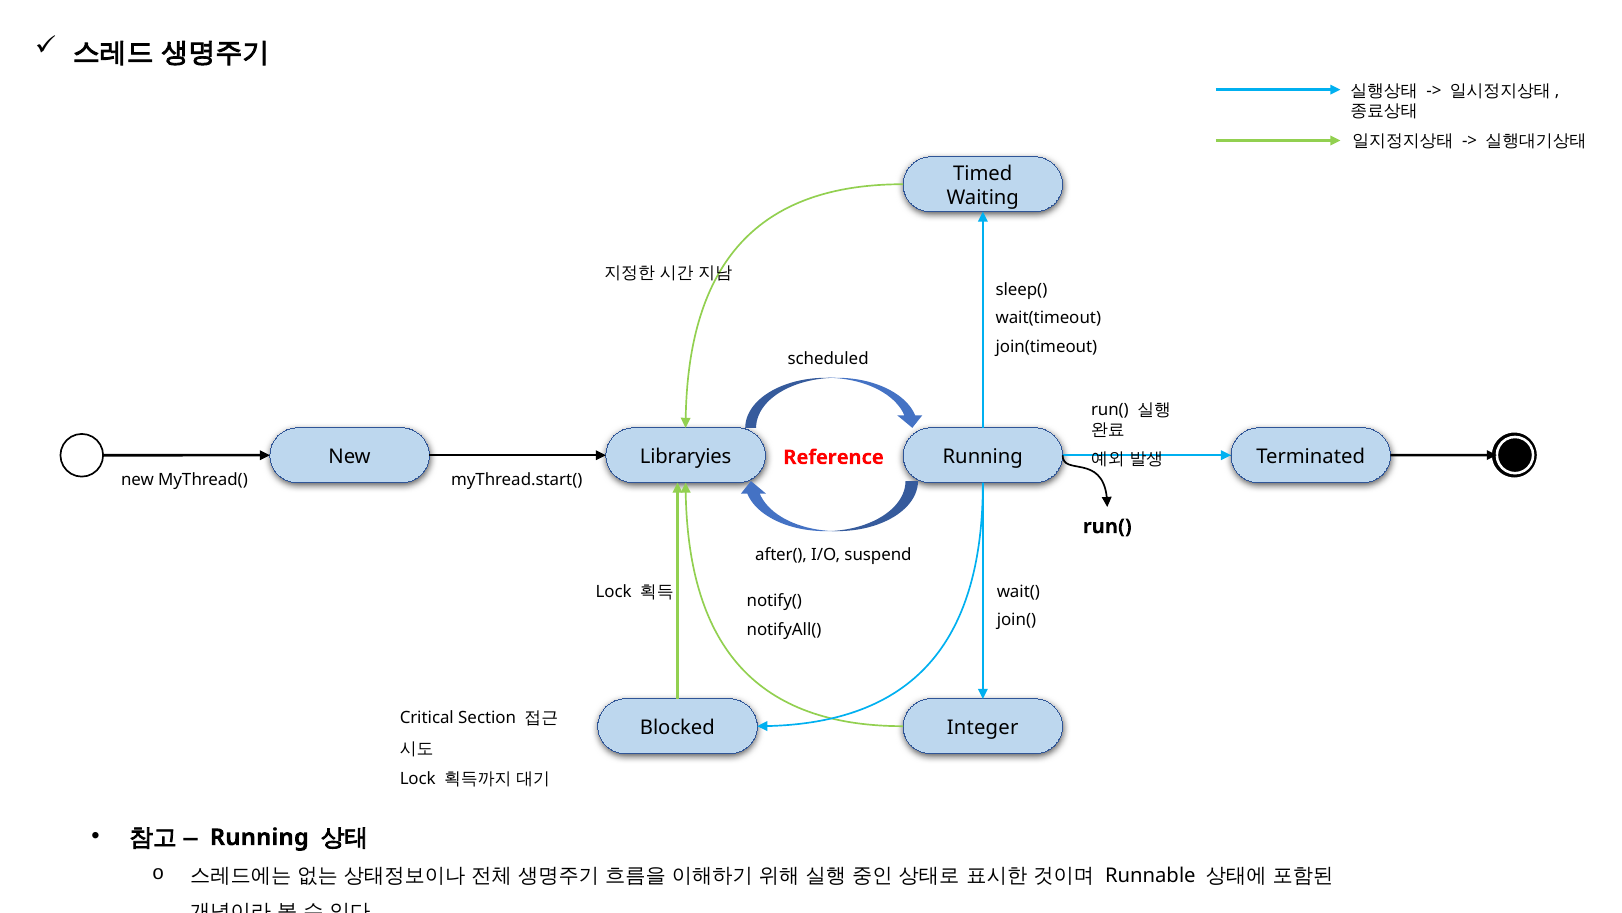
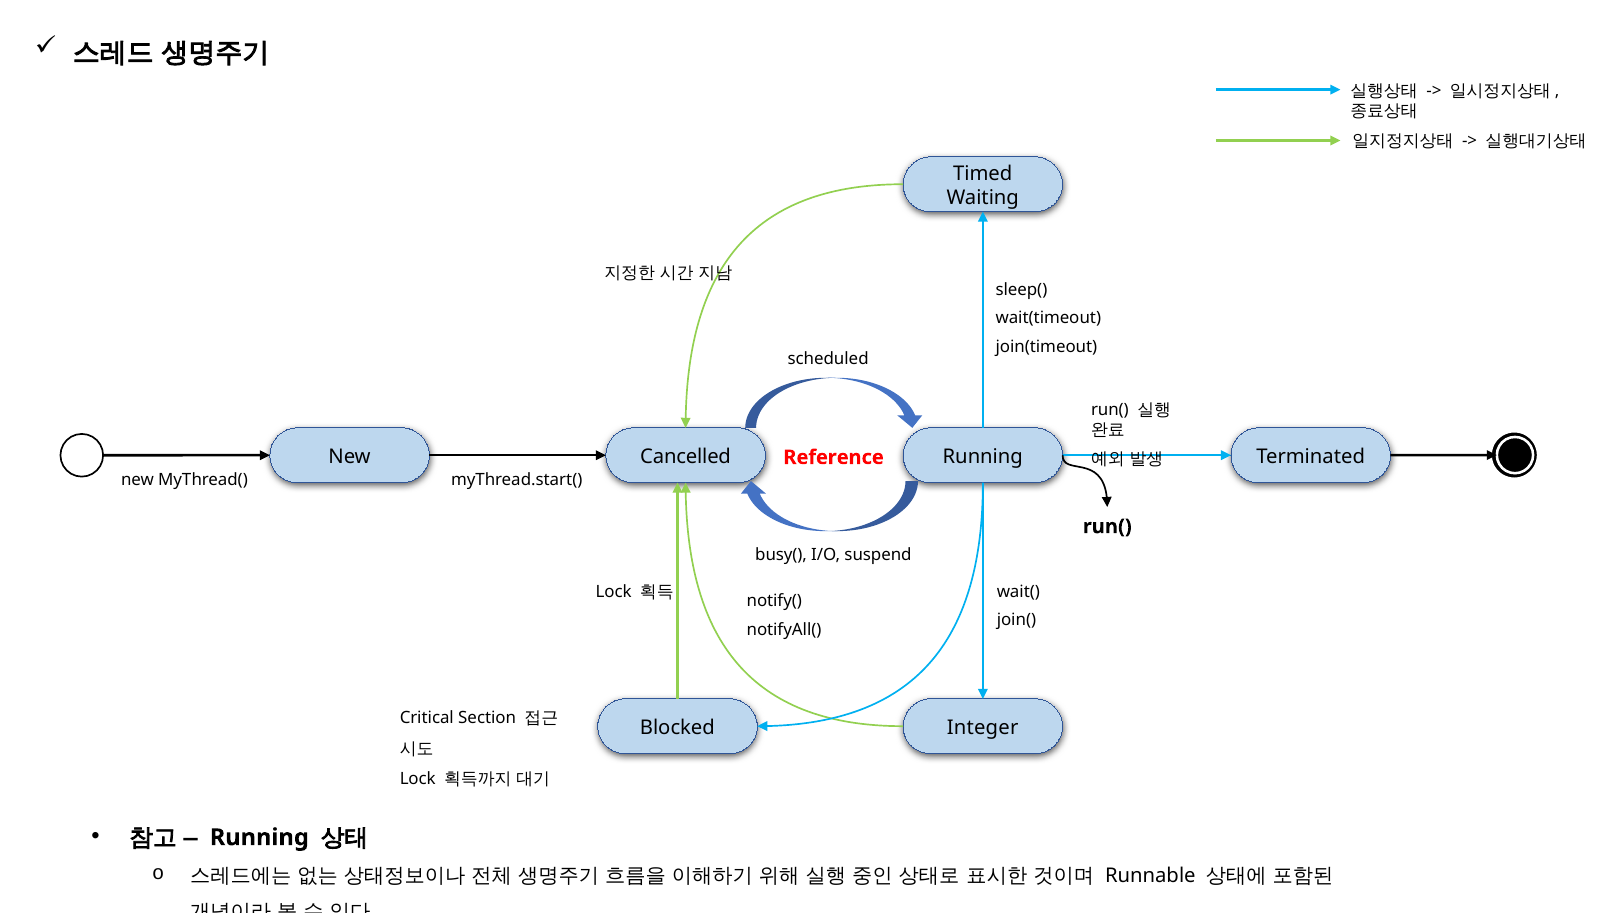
Libraryies: Libraryies -> Cancelled
after(: after( -> busy(
